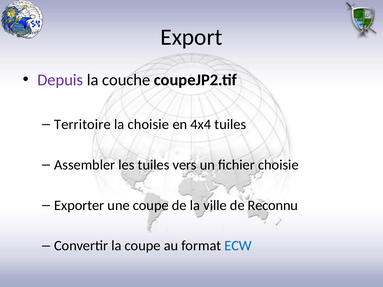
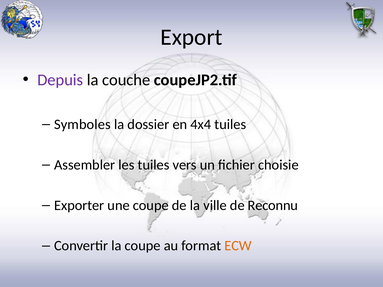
Territoire: Territoire -> Symboles
la choisie: choisie -> dossier
ECW colour: blue -> orange
